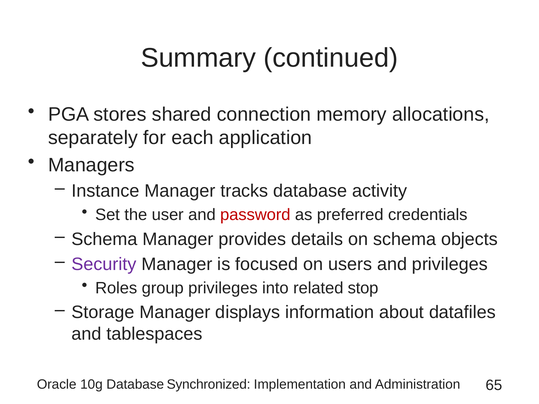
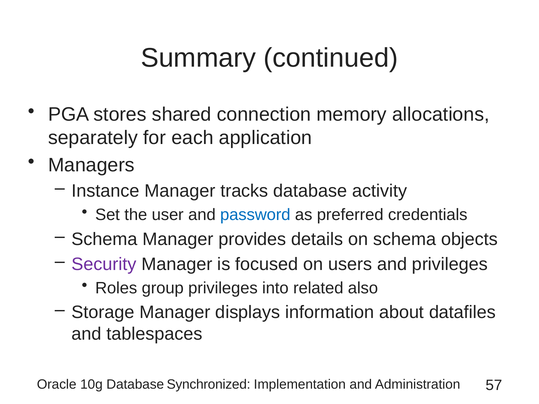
password colour: red -> blue
stop: stop -> also
65: 65 -> 57
